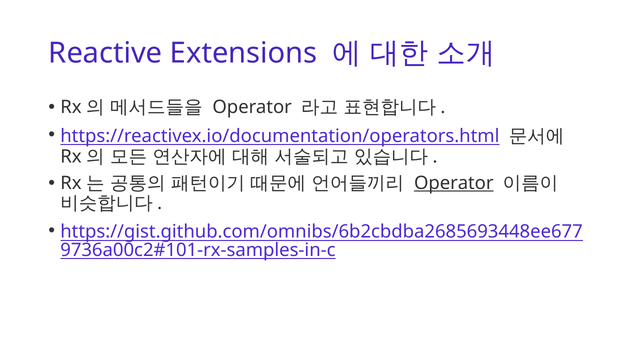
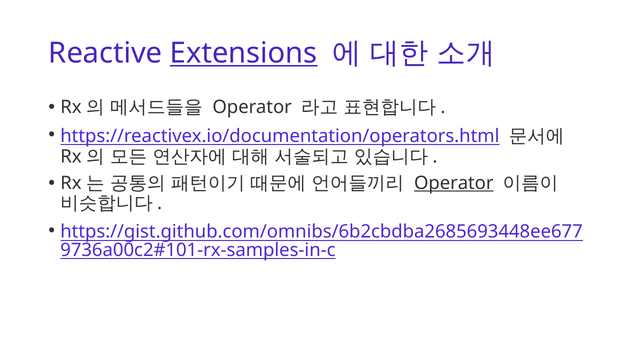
Extensions underline: none -> present
